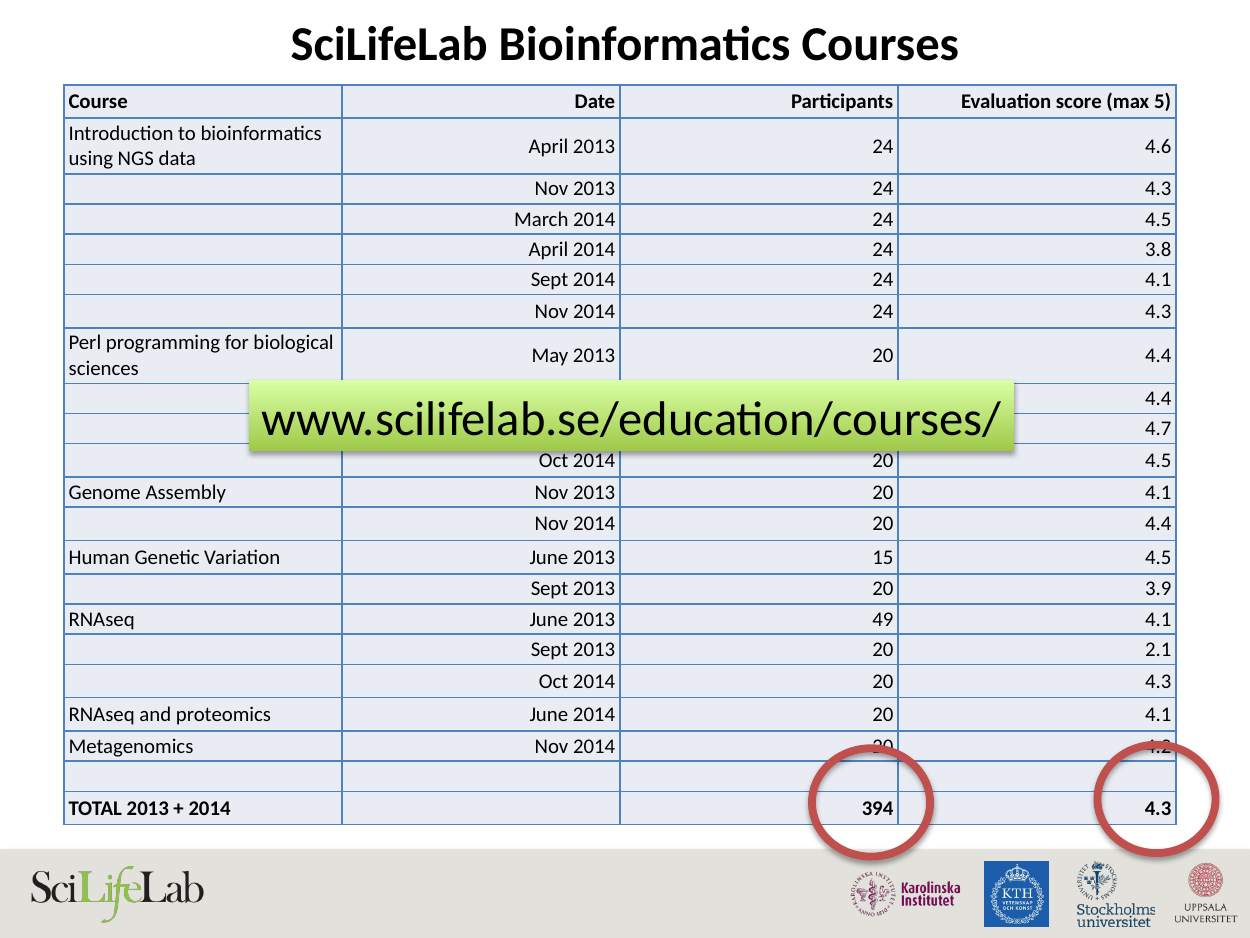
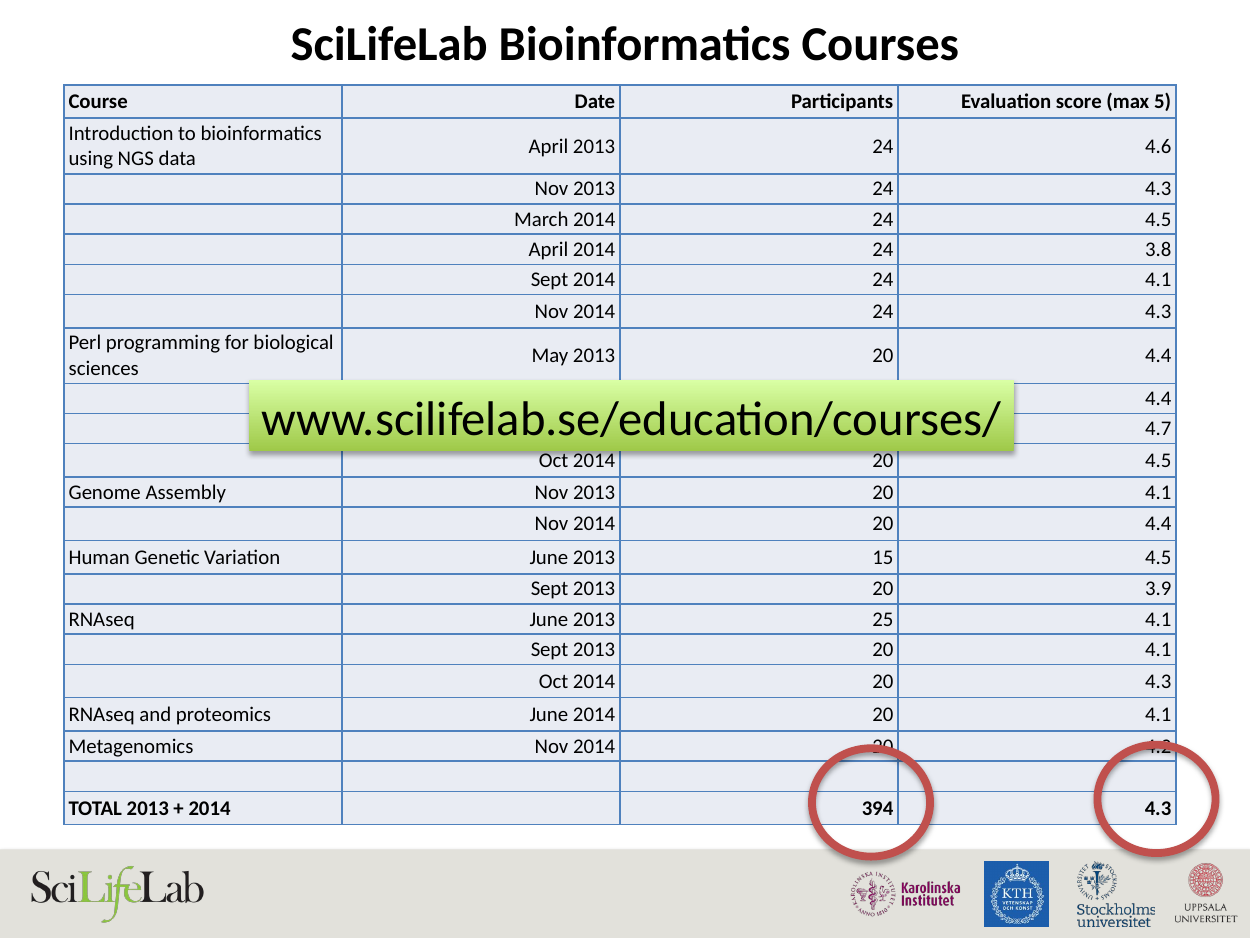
49: 49 -> 25
Sept 2013 20 2.1: 2.1 -> 4.1
